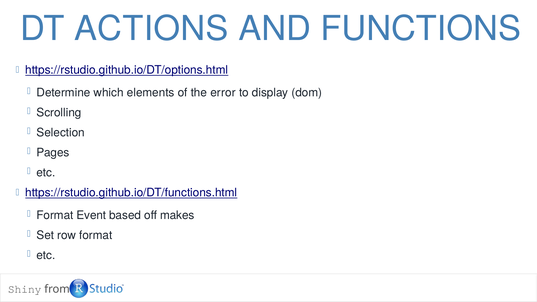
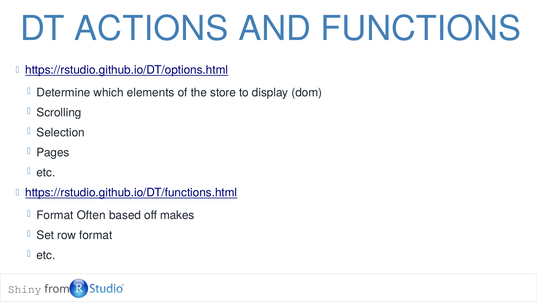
error: error -> store
Event: Event -> Often
